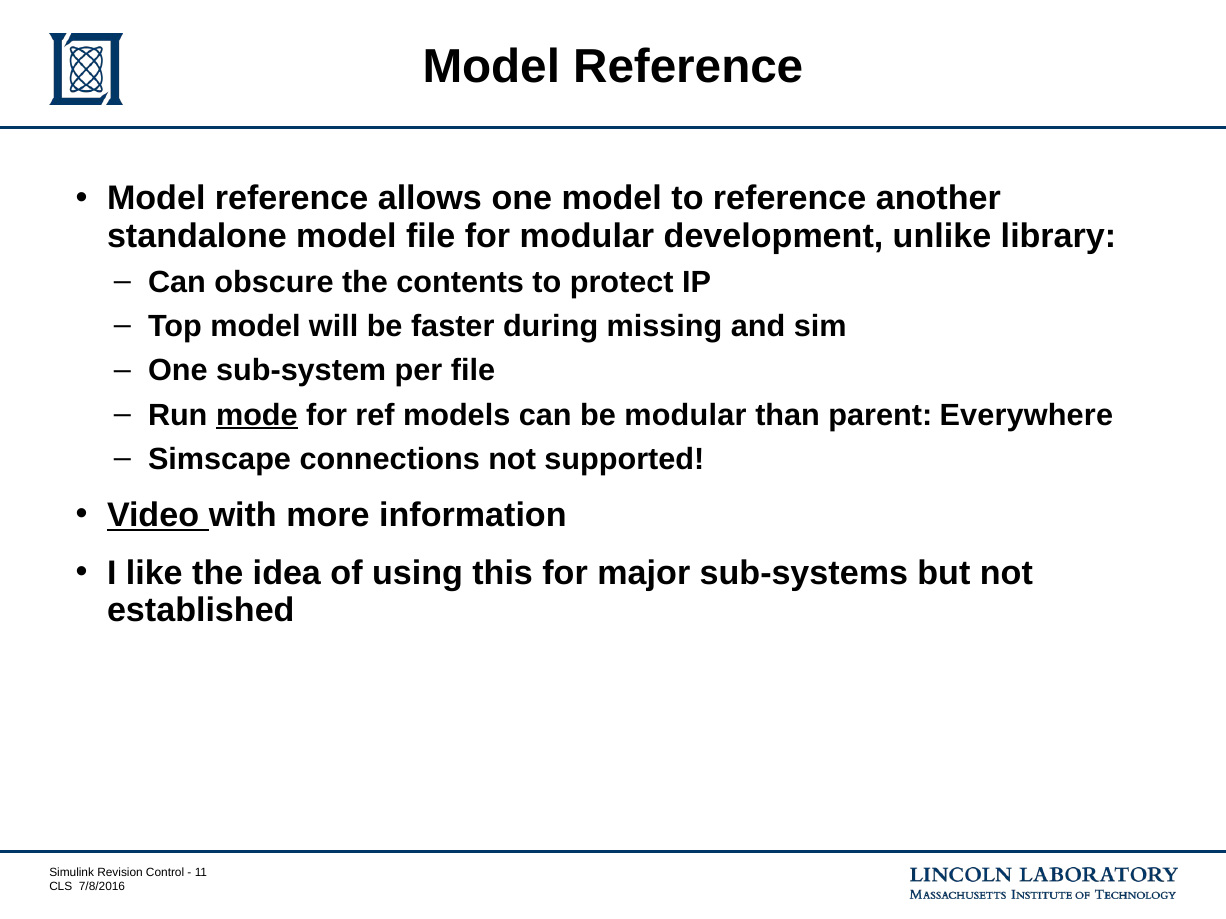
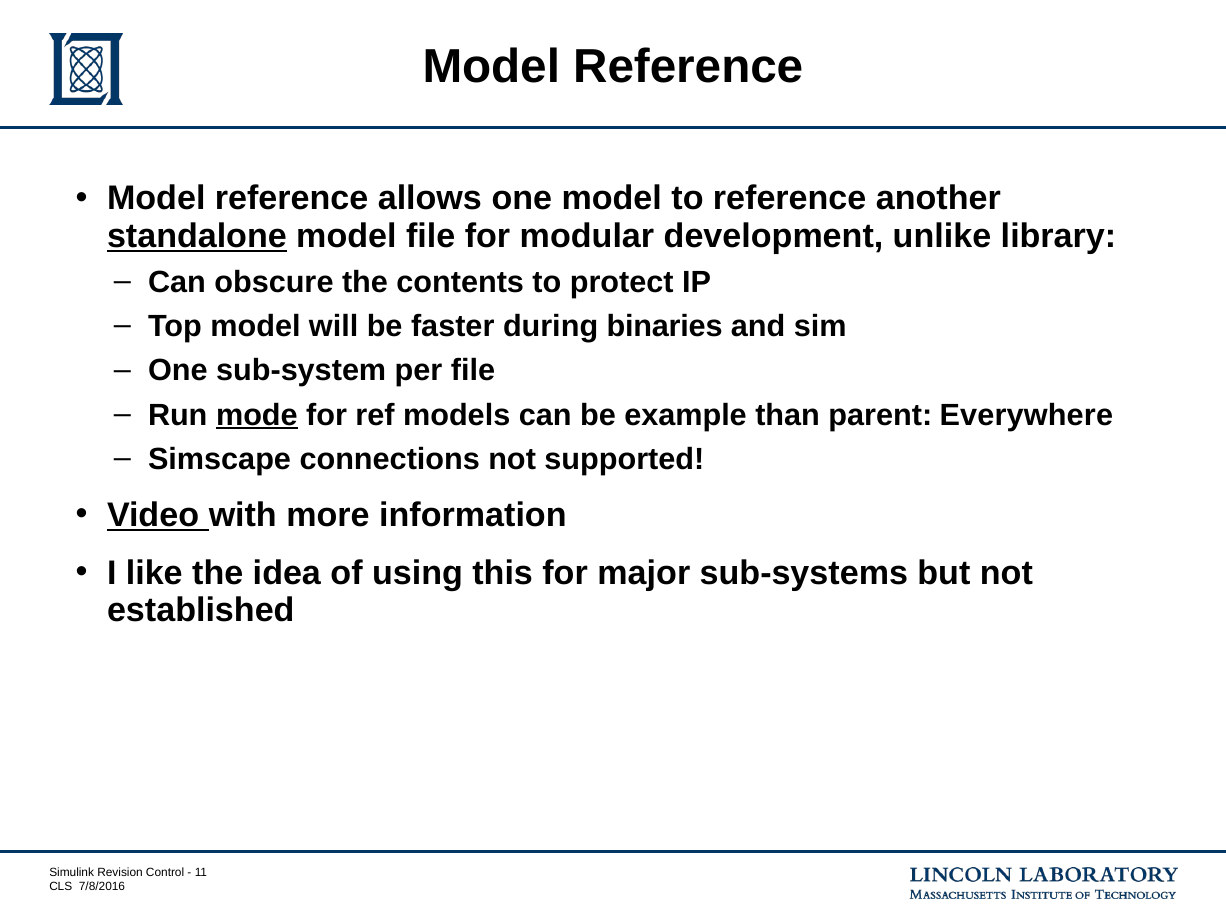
standalone underline: none -> present
missing: missing -> binaries
be modular: modular -> example
